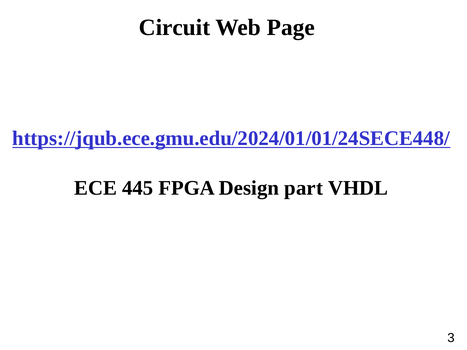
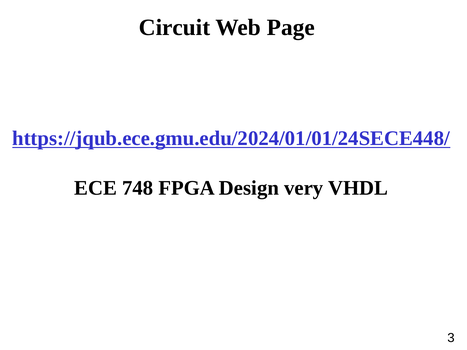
445: 445 -> 748
part: part -> very
